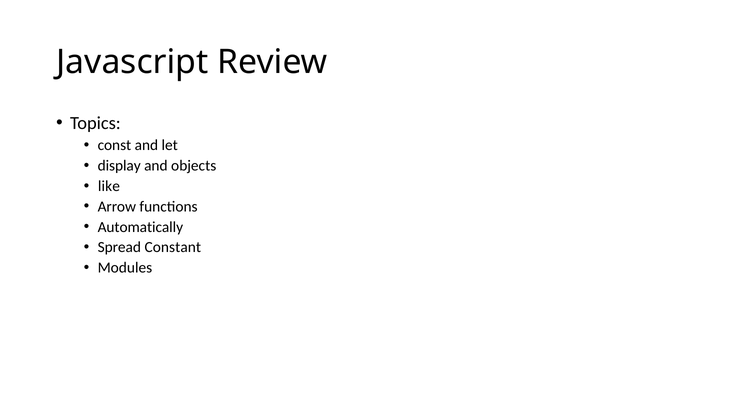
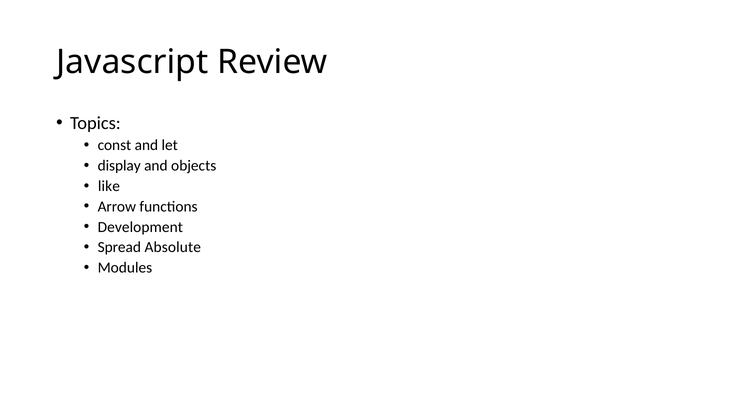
Automatically: Automatically -> Development
Constant: Constant -> Absolute
